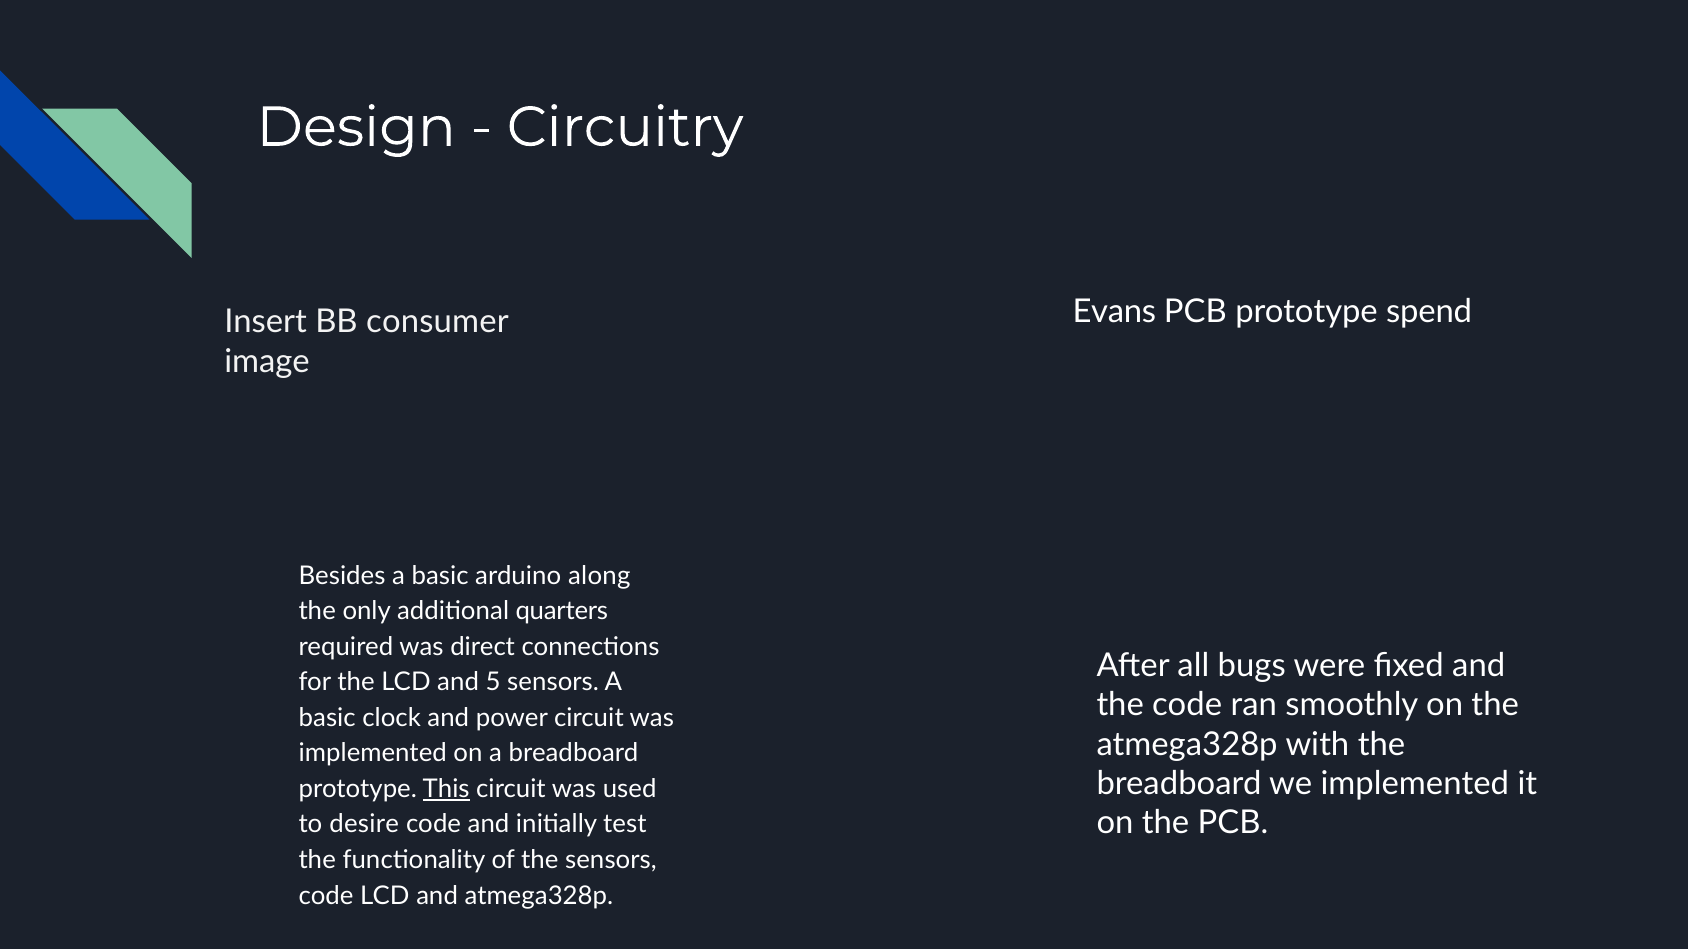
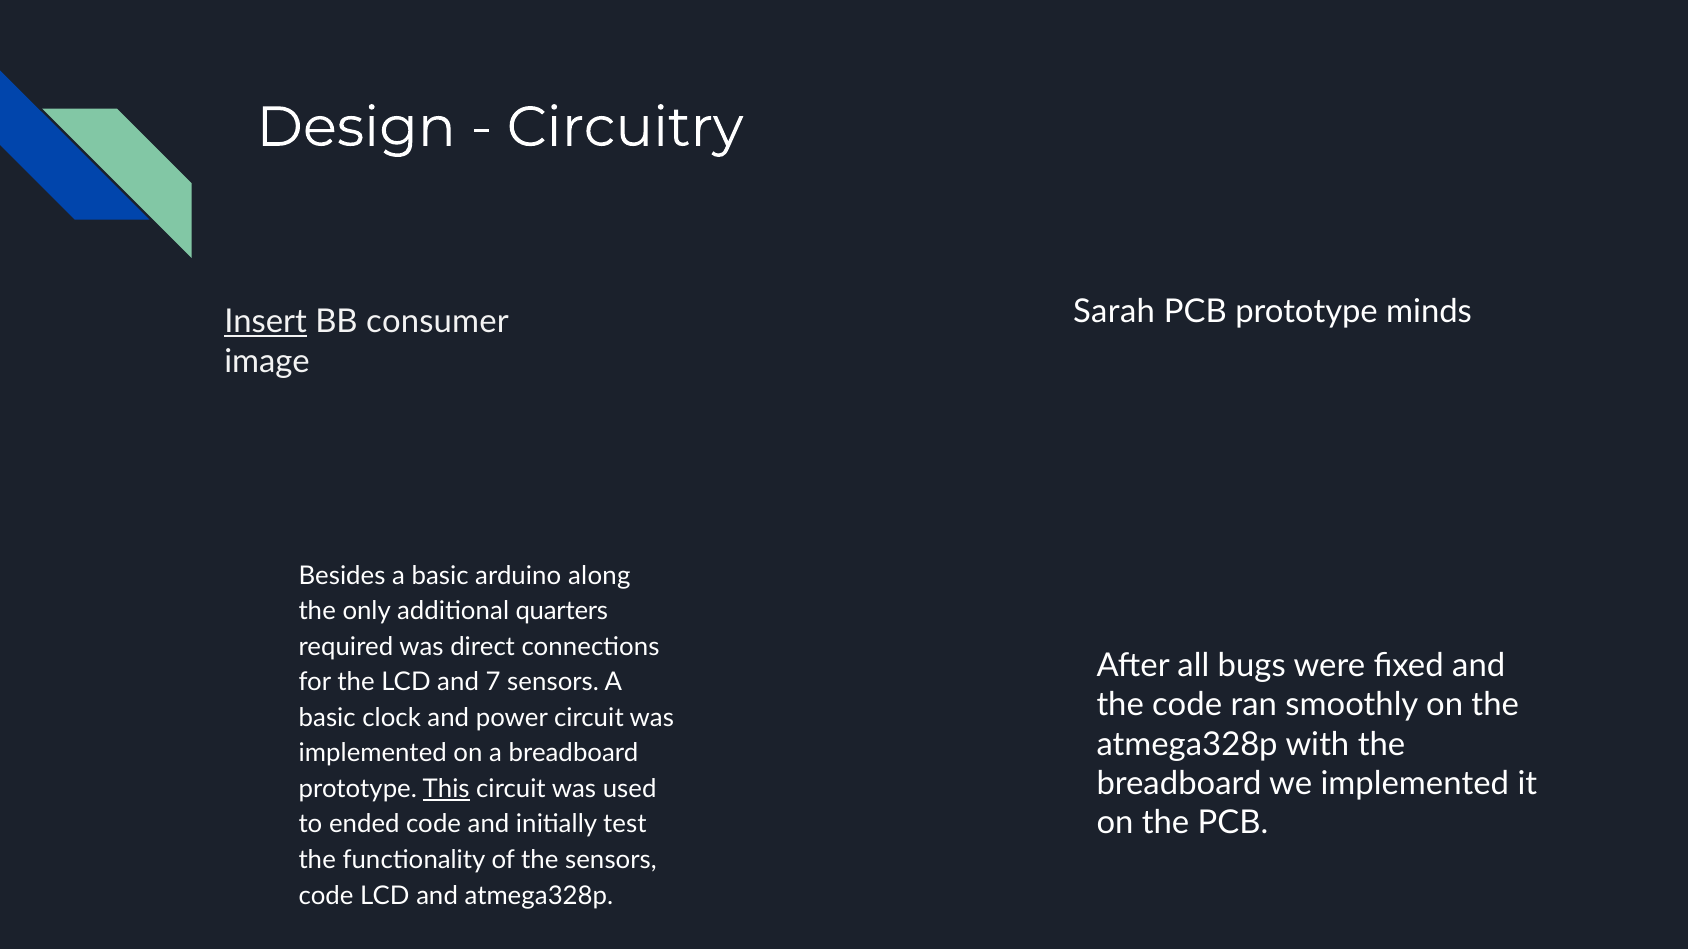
Evans: Evans -> Sarah
spend: spend -> minds
Insert underline: none -> present
5: 5 -> 7
desire: desire -> ended
